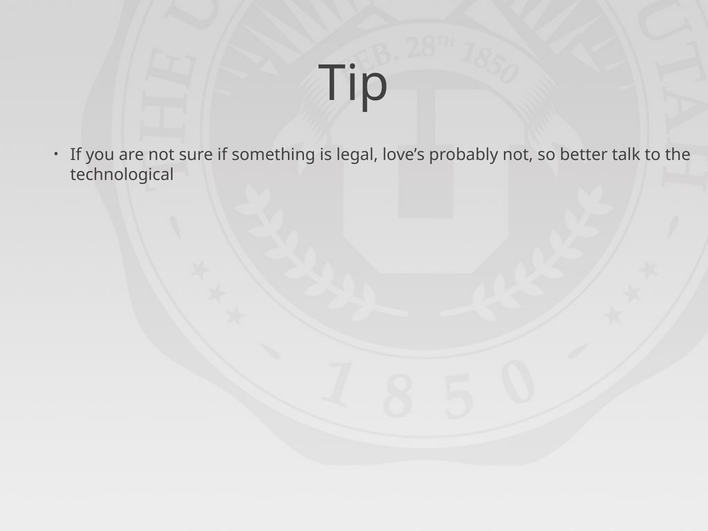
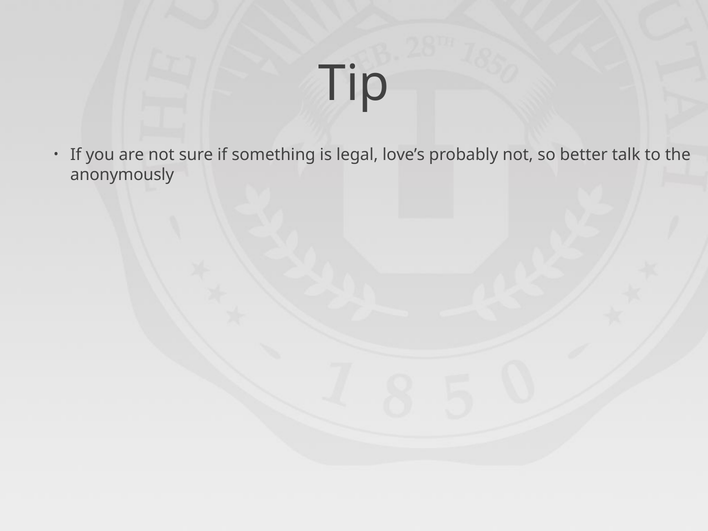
technological: technological -> anonymously
